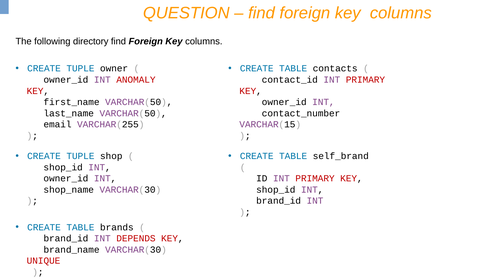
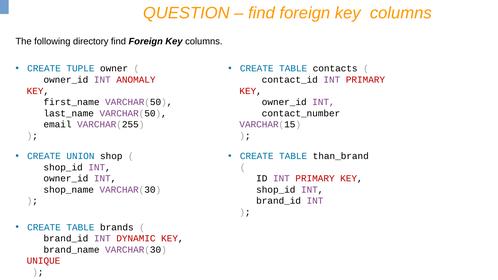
TUPLE at (80, 156): TUPLE -> UNION
self_brand: self_brand -> than_brand
DEPENDS: DEPENDS -> DYNAMIC
